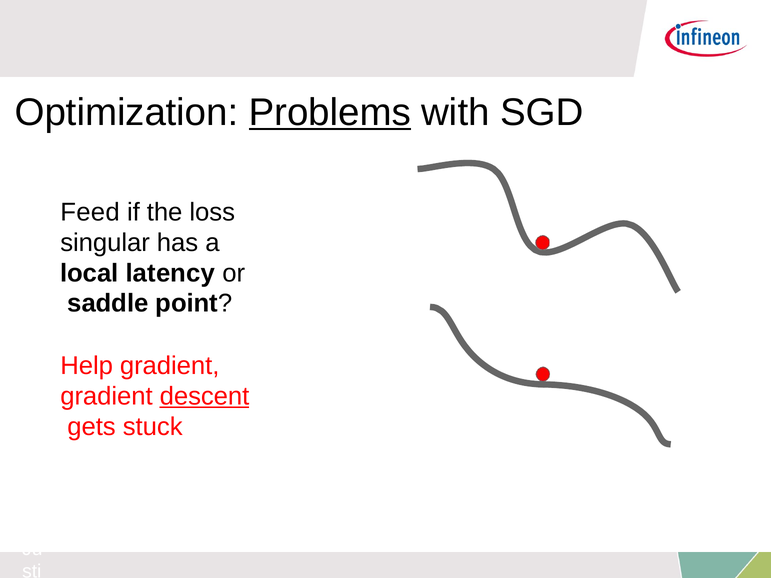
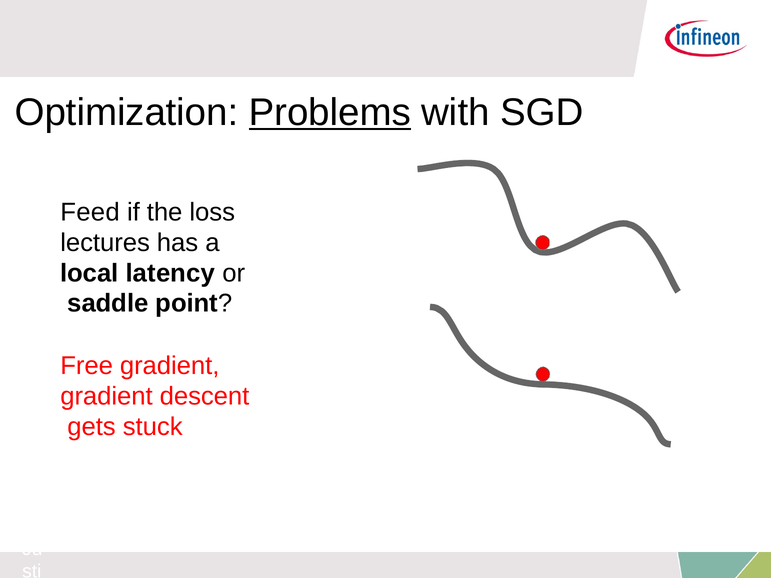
singular: singular -> lectures
Help: Help -> Free
descent underline: present -> none
